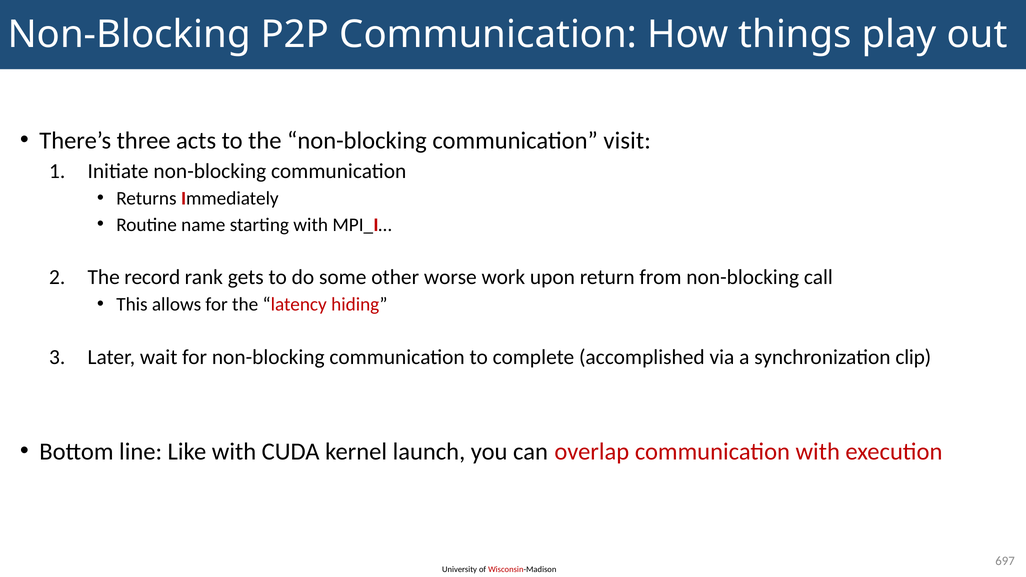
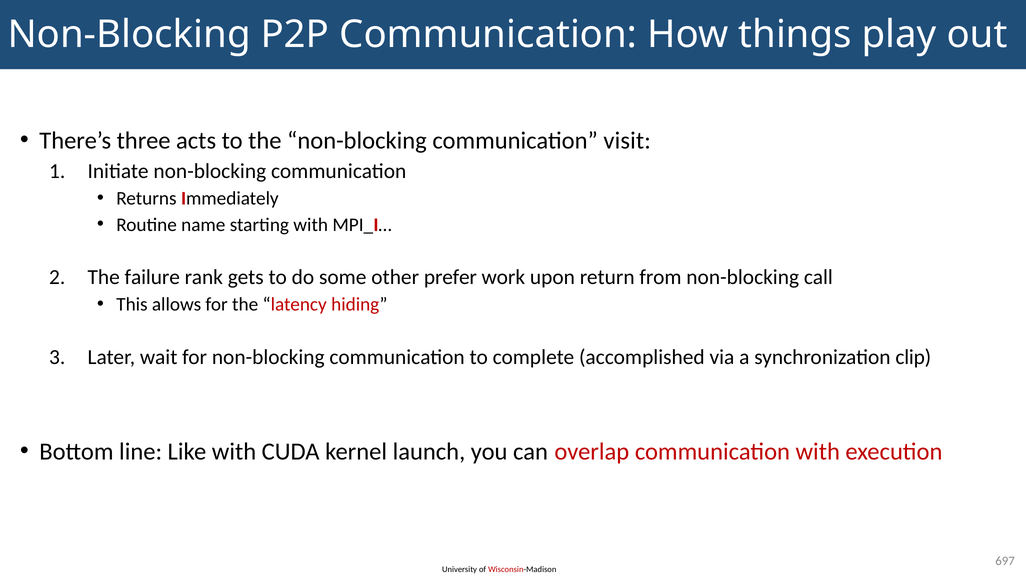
record: record -> failure
worse: worse -> prefer
